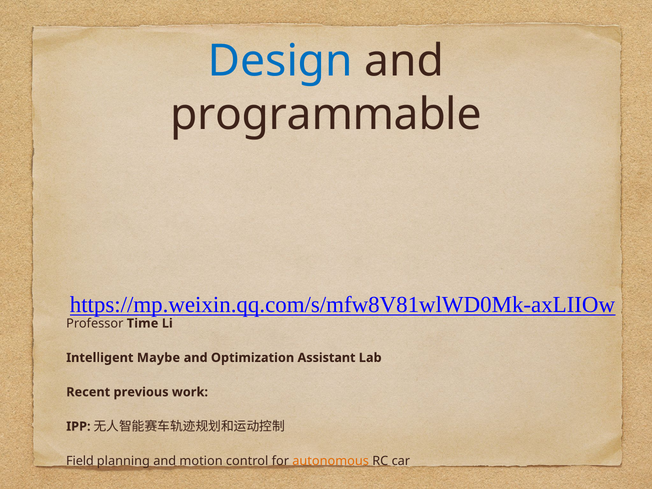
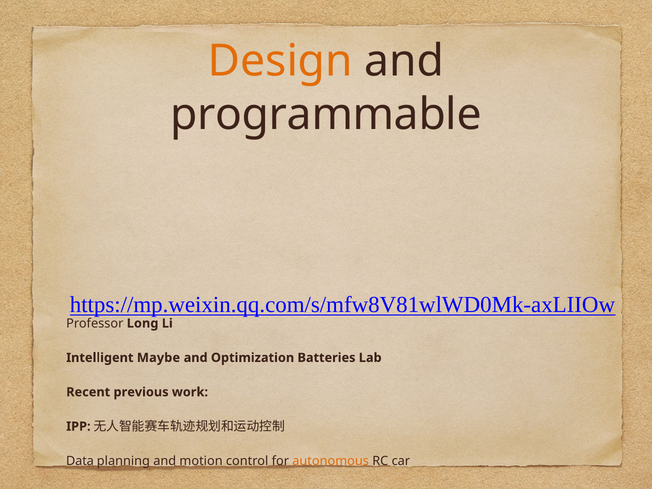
Design colour: blue -> orange
Time: Time -> Long
Assistant: Assistant -> Batteries
Field: Field -> Data
